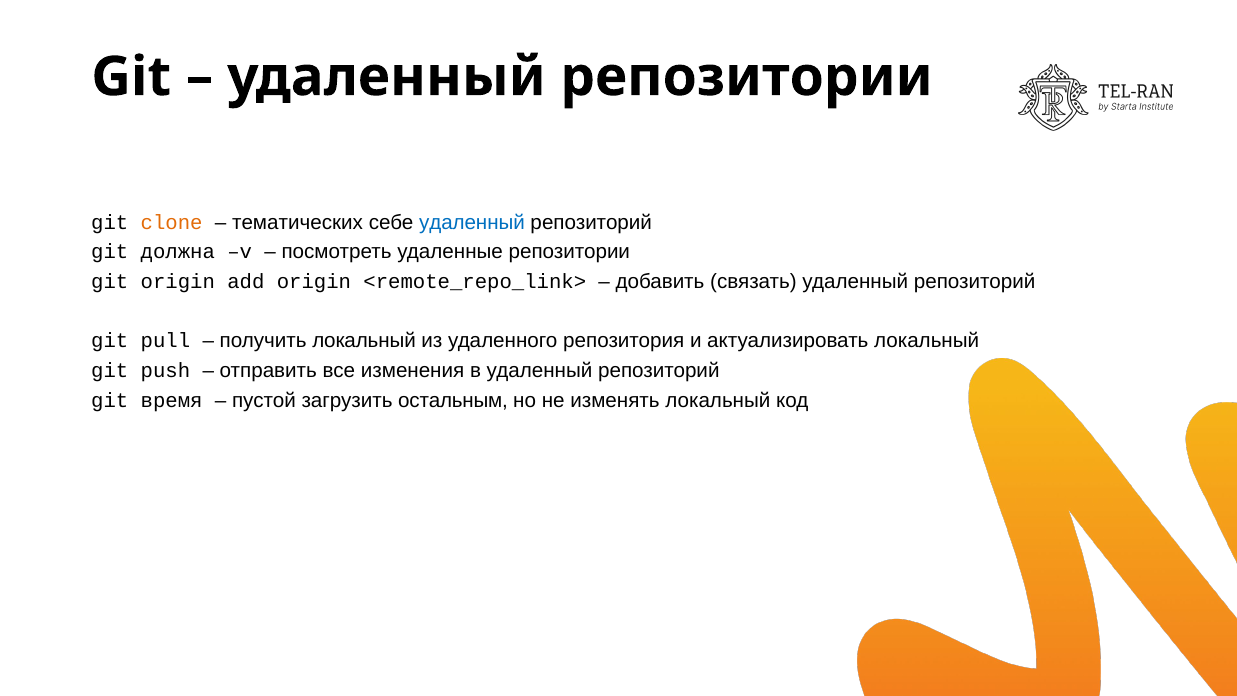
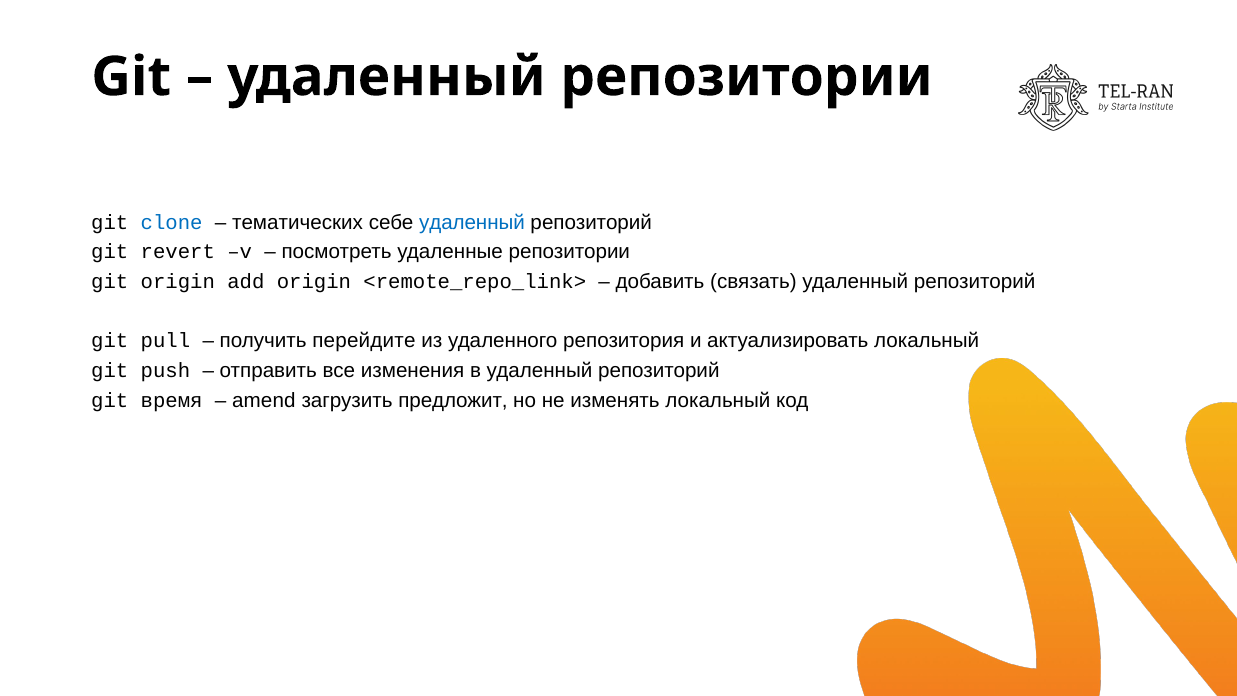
clone colour: orange -> blue
должна: должна -> revert
получить локальный: локальный -> перейдите
пустой: пустой -> amend
остальным: остальным -> предложит
